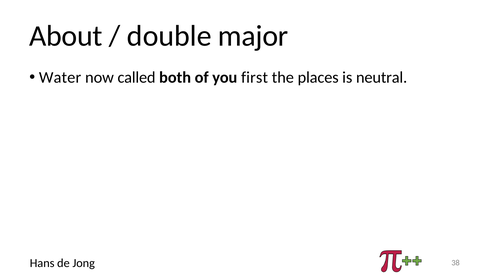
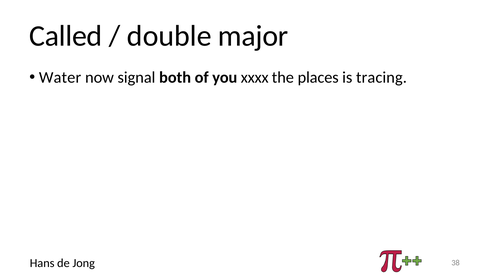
About: About -> Called
called: called -> signal
first: first -> xxxx
neutral: neutral -> tracing
